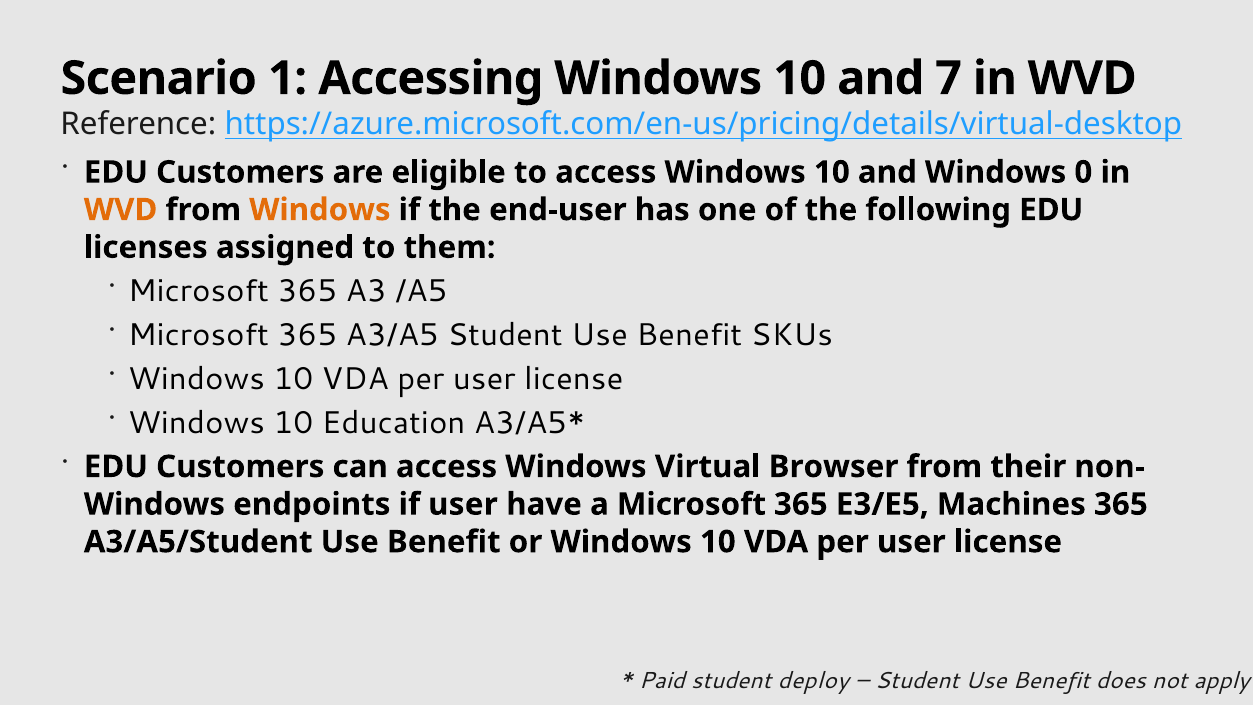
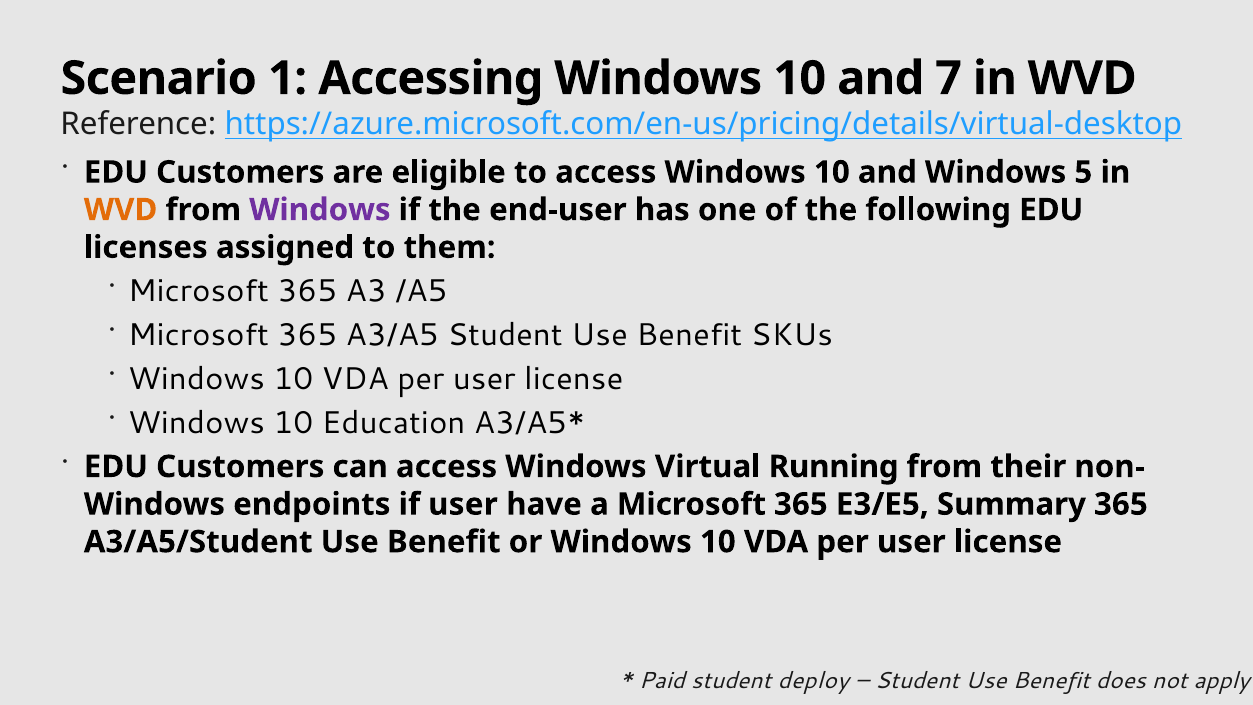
0: 0 -> 5
Windows at (320, 210) colour: orange -> purple
Browser: Browser -> Running
Machines: Machines -> Summary
